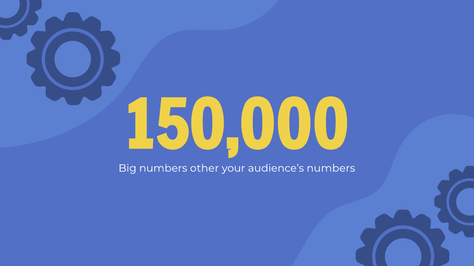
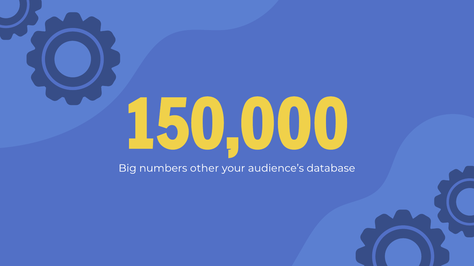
audience’s numbers: numbers -> database
